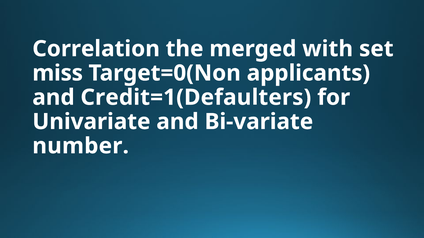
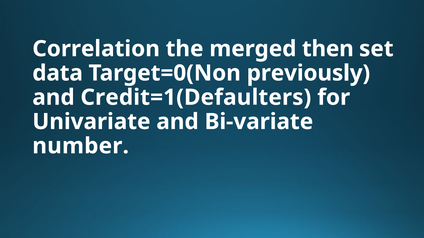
with: with -> then
miss: miss -> data
applicants: applicants -> previously
